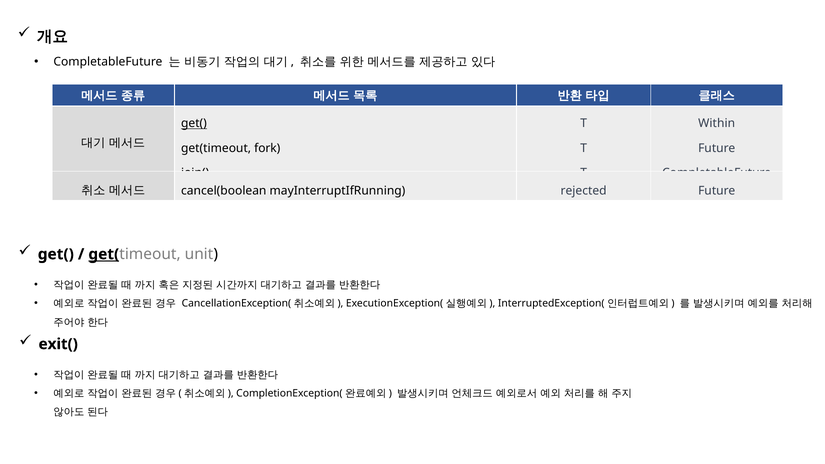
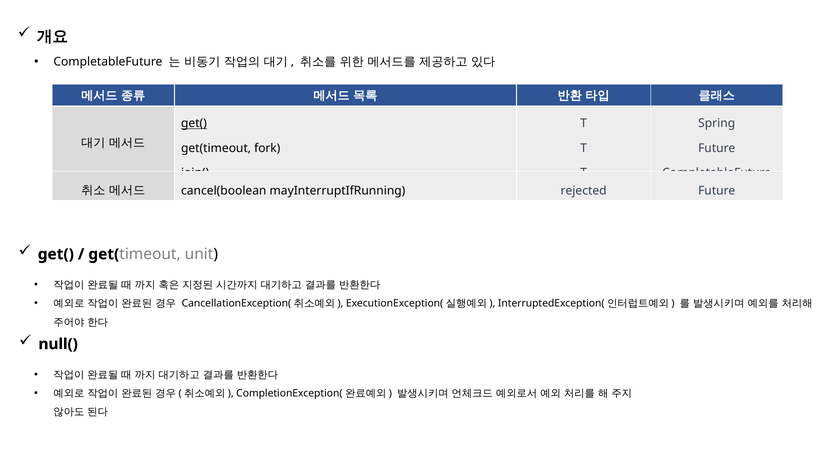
Within: Within -> Spring
get( at (104, 254) underline: present -> none
exit(: exit( -> null(
